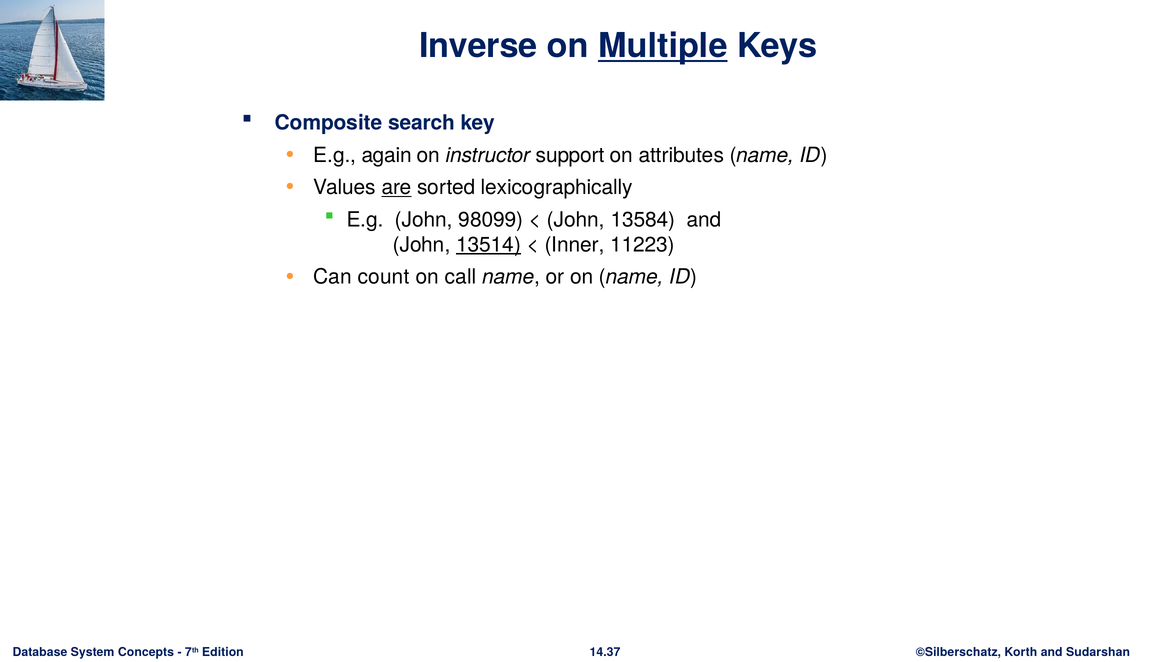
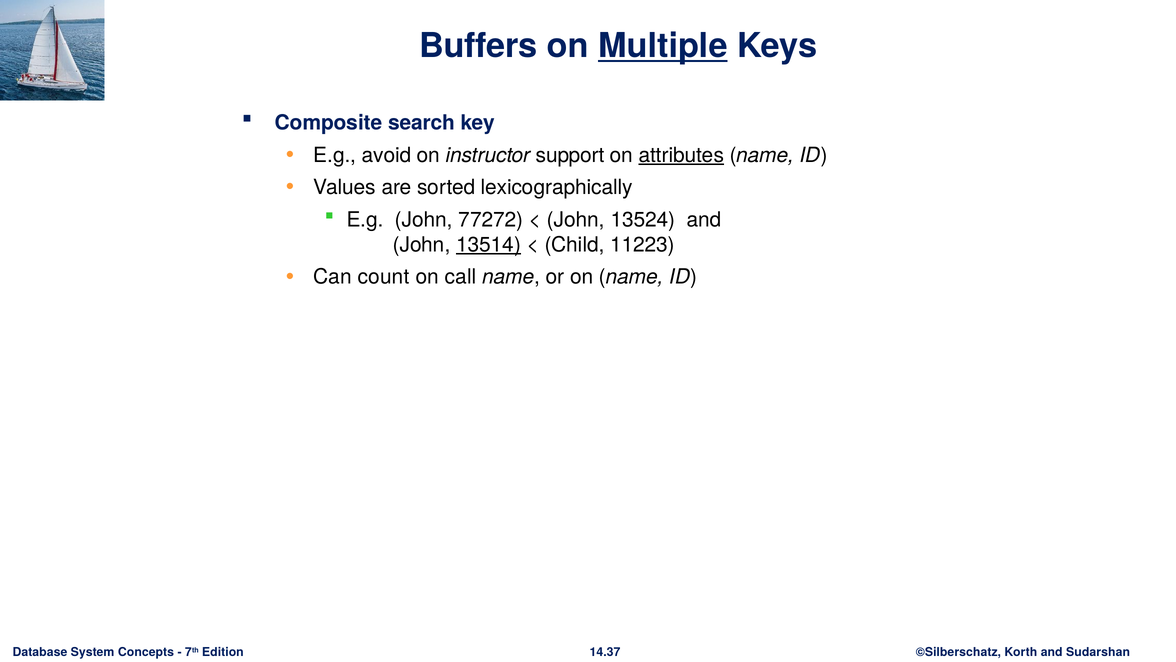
Inverse: Inverse -> Buffers
again: again -> avoid
attributes underline: none -> present
are underline: present -> none
98099: 98099 -> 77272
13584: 13584 -> 13524
Inner: Inner -> Child
